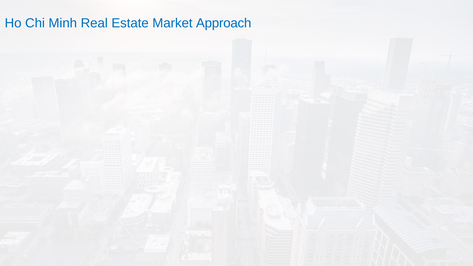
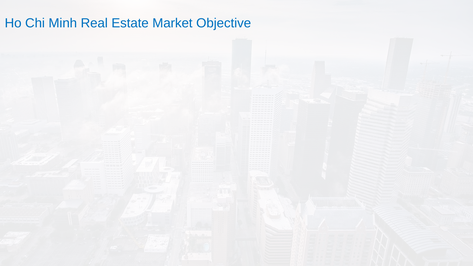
Approach: Approach -> Objective
